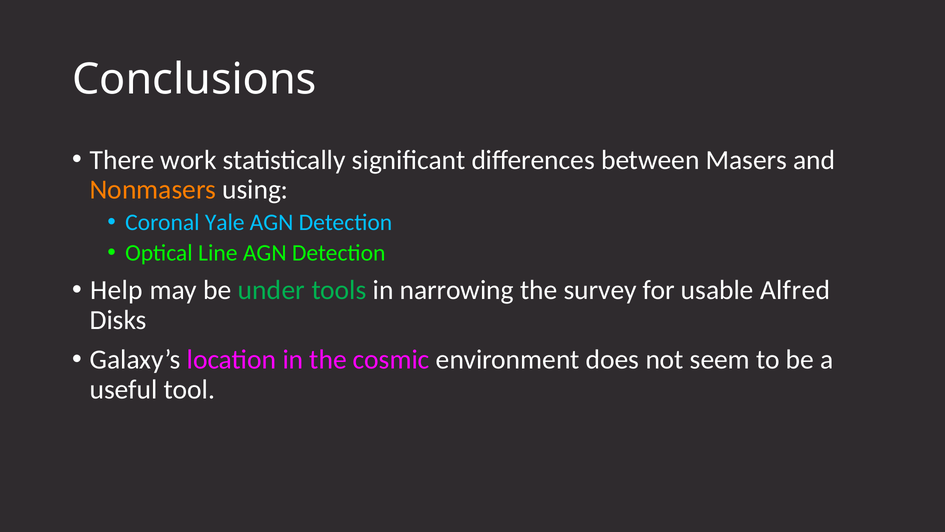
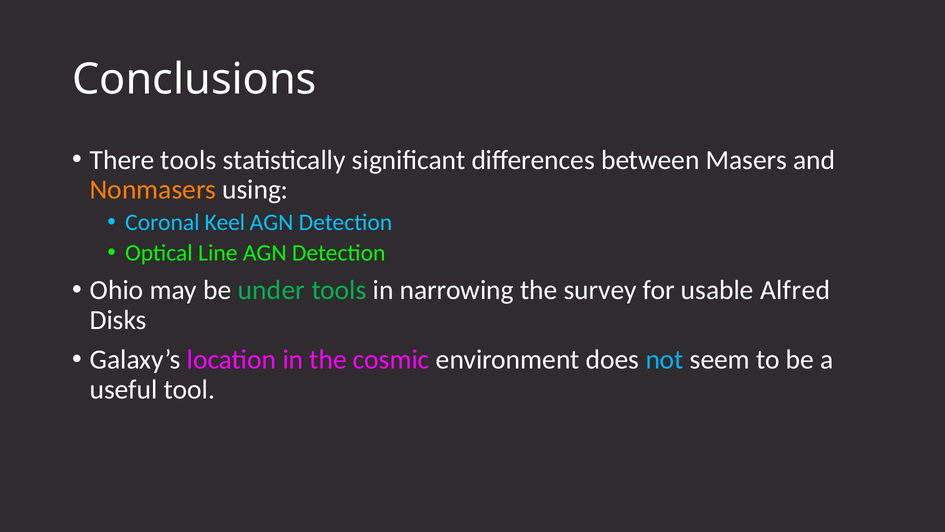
There work: work -> tools
Yale: Yale -> Keel
Help: Help -> Ohio
not colour: white -> light blue
